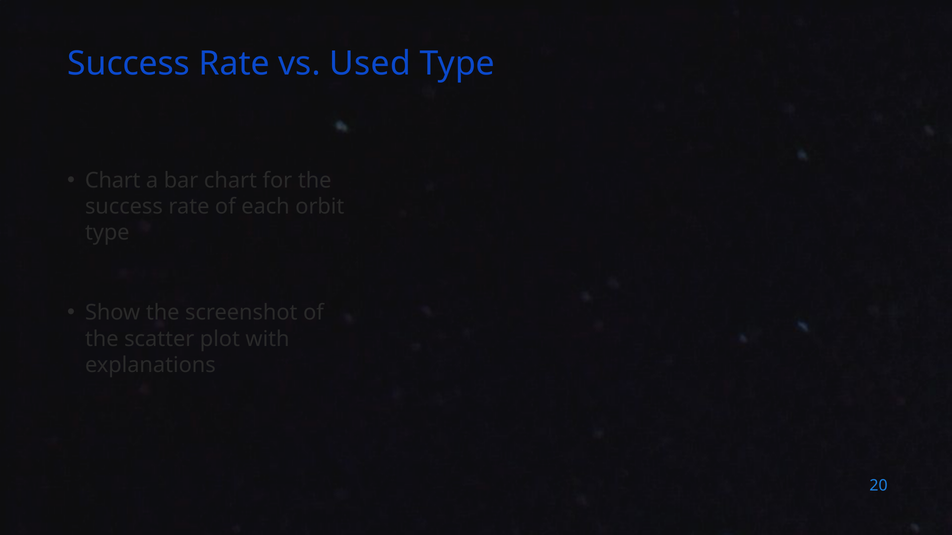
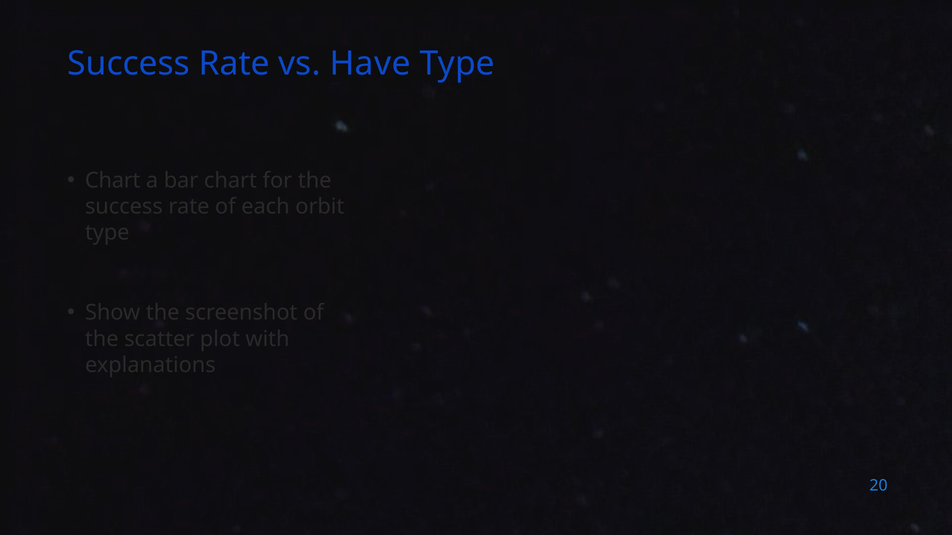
Used: Used -> Have
